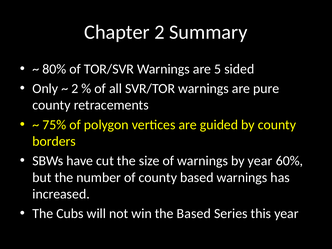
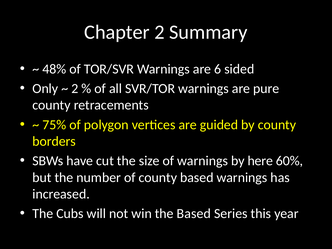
80%: 80% -> 48%
5: 5 -> 6
by year: year -> here
